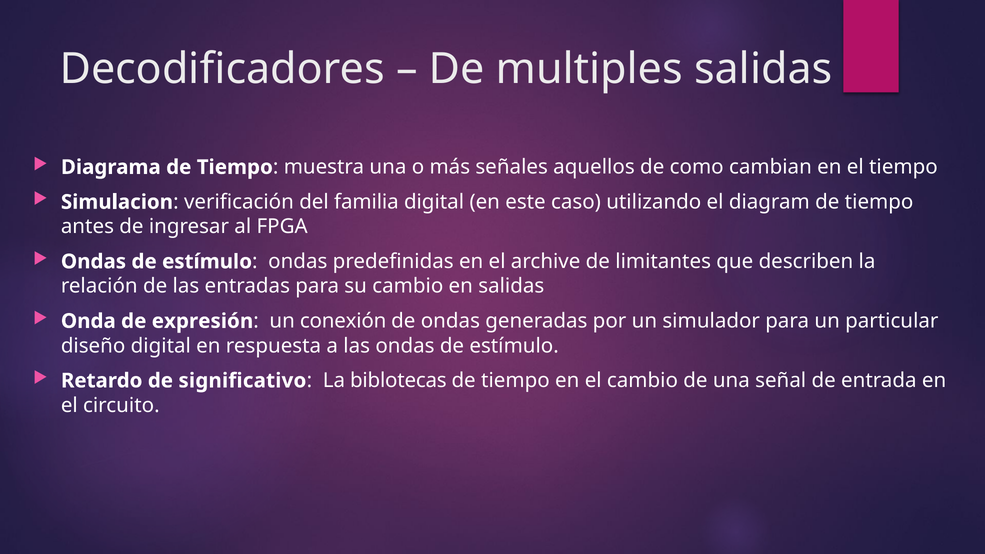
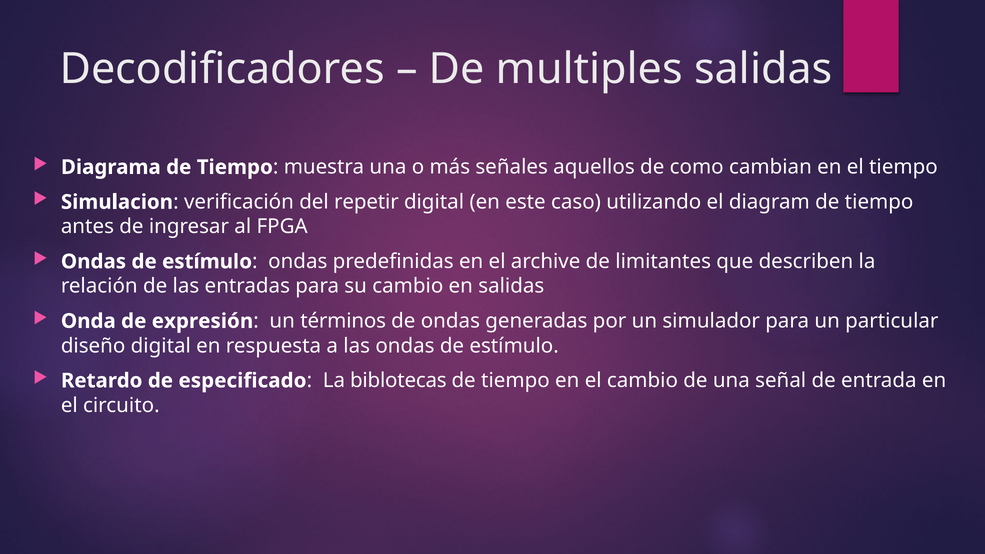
familia: familia -> repetir
conexión: conexión -> términos
significativo: significativo -> especificado
